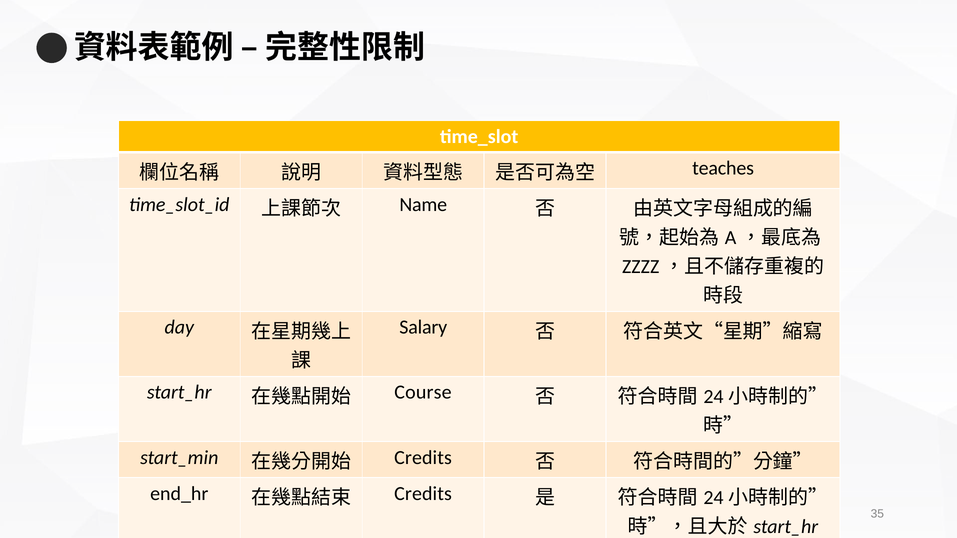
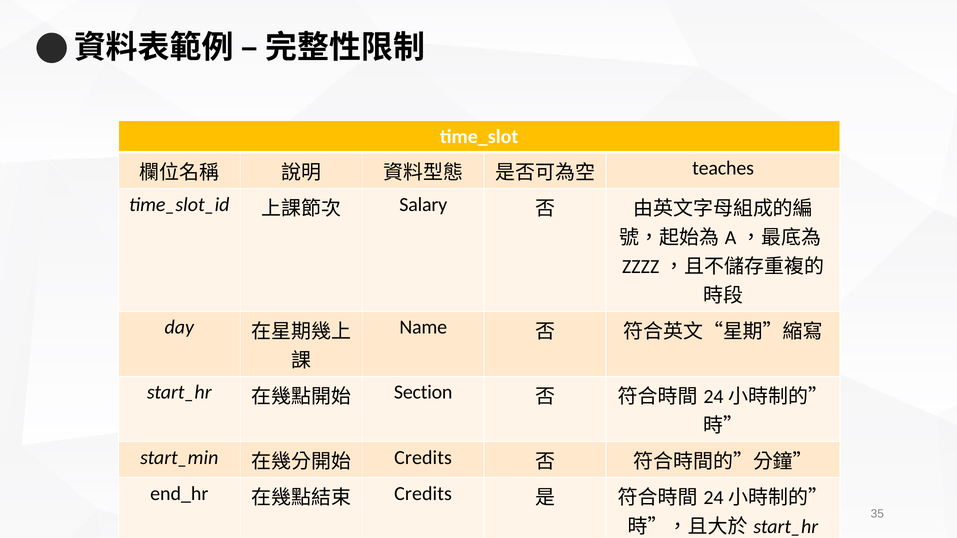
Name: Name -> Salary
Salary: Salary -> Name
Course: Course -> Section
